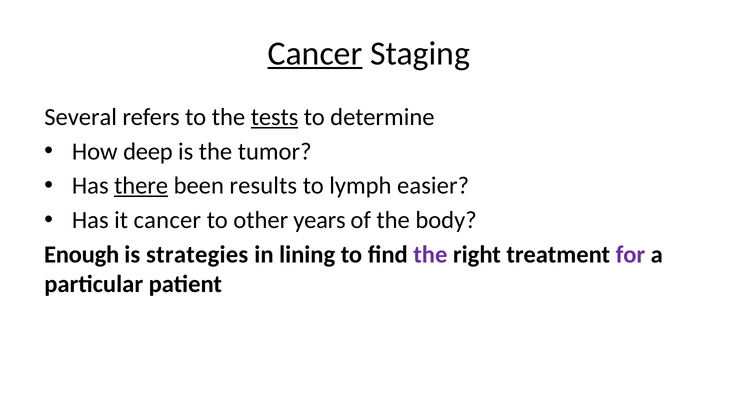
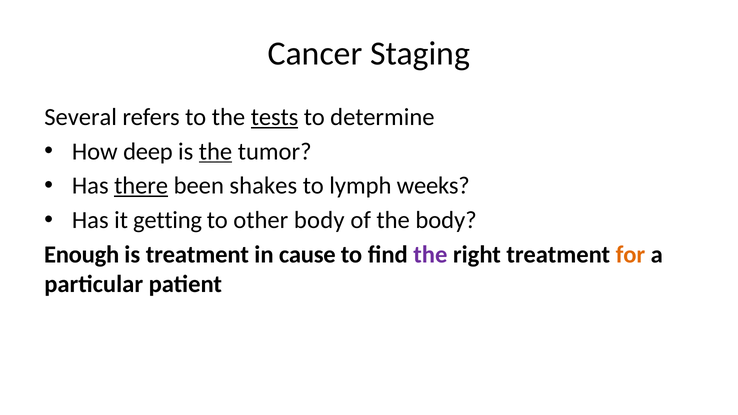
Cancer at (315, 54) underline: present -> none
the at (216, 151) underline: none -> present
results: results -> shakes
easier: easier -> weeks
it cancer: cancer -> getting
other years: years -> body
is strategies: strategies -> treatment
lining: lining -> cause
for colour: purple -> orange
